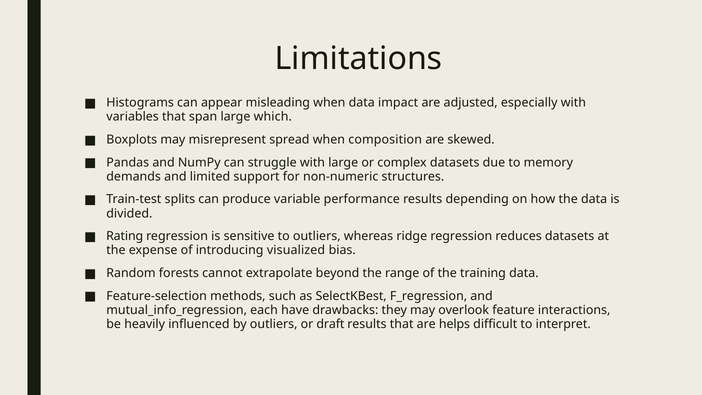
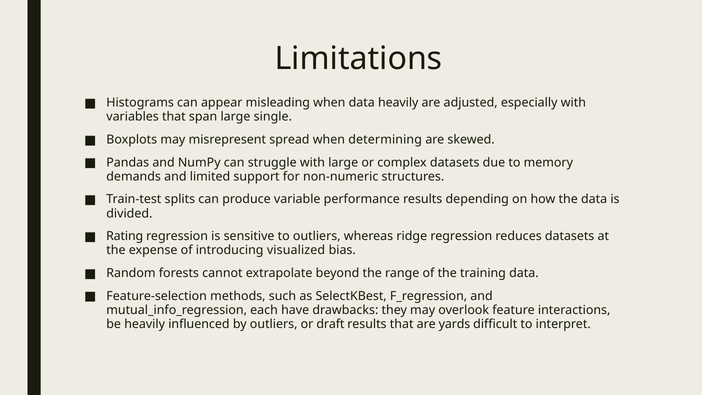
data impact: impact -> heavily
which: which -> single
composition: composition -> determining
helps: helps -> yards
